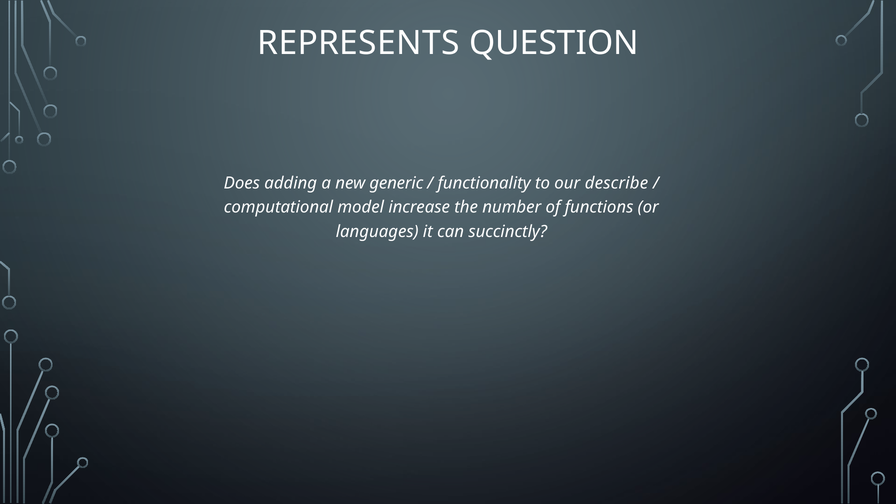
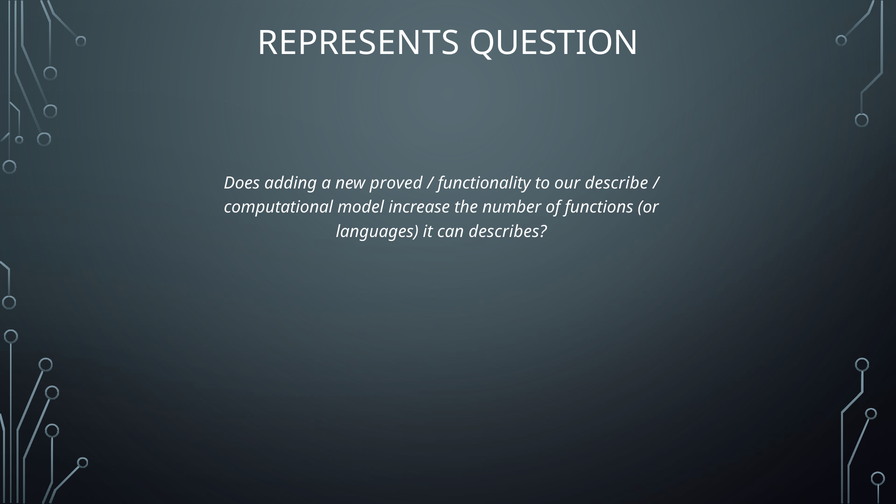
generic: generic -> proved
succinctly: succinctly -> describes
